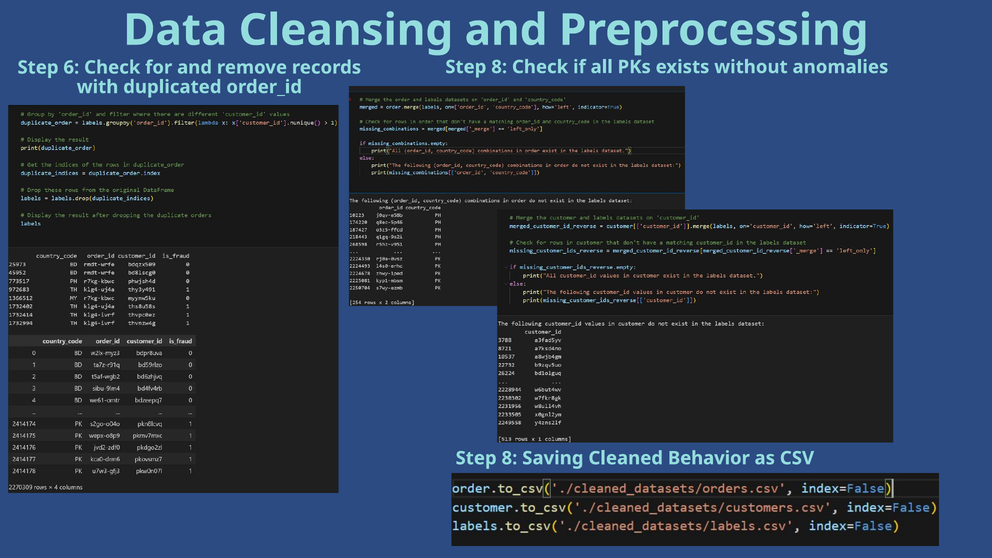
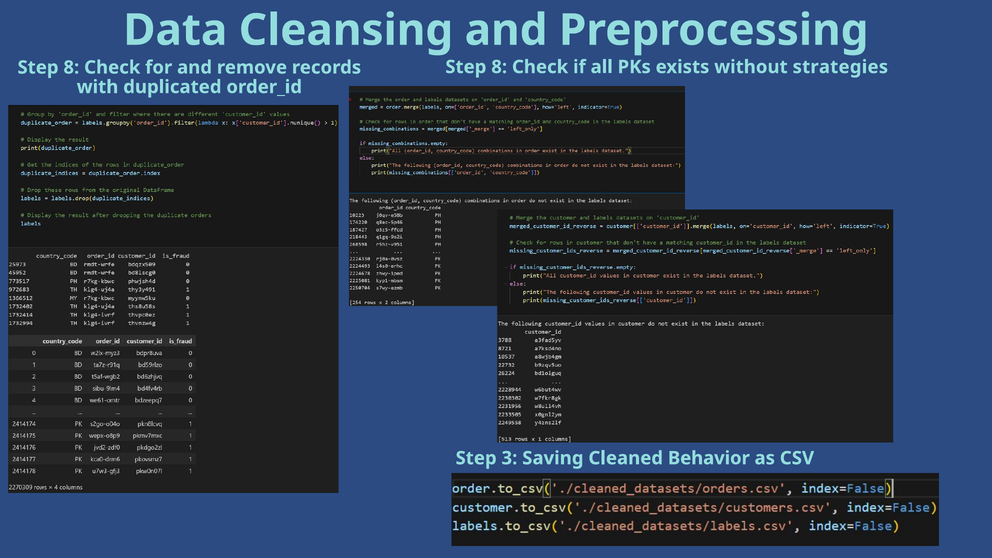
anomalies: anomalies -> strategies
6 at (71, 67): 6 -> 8
8 at (509, 458): 8 -> 3
